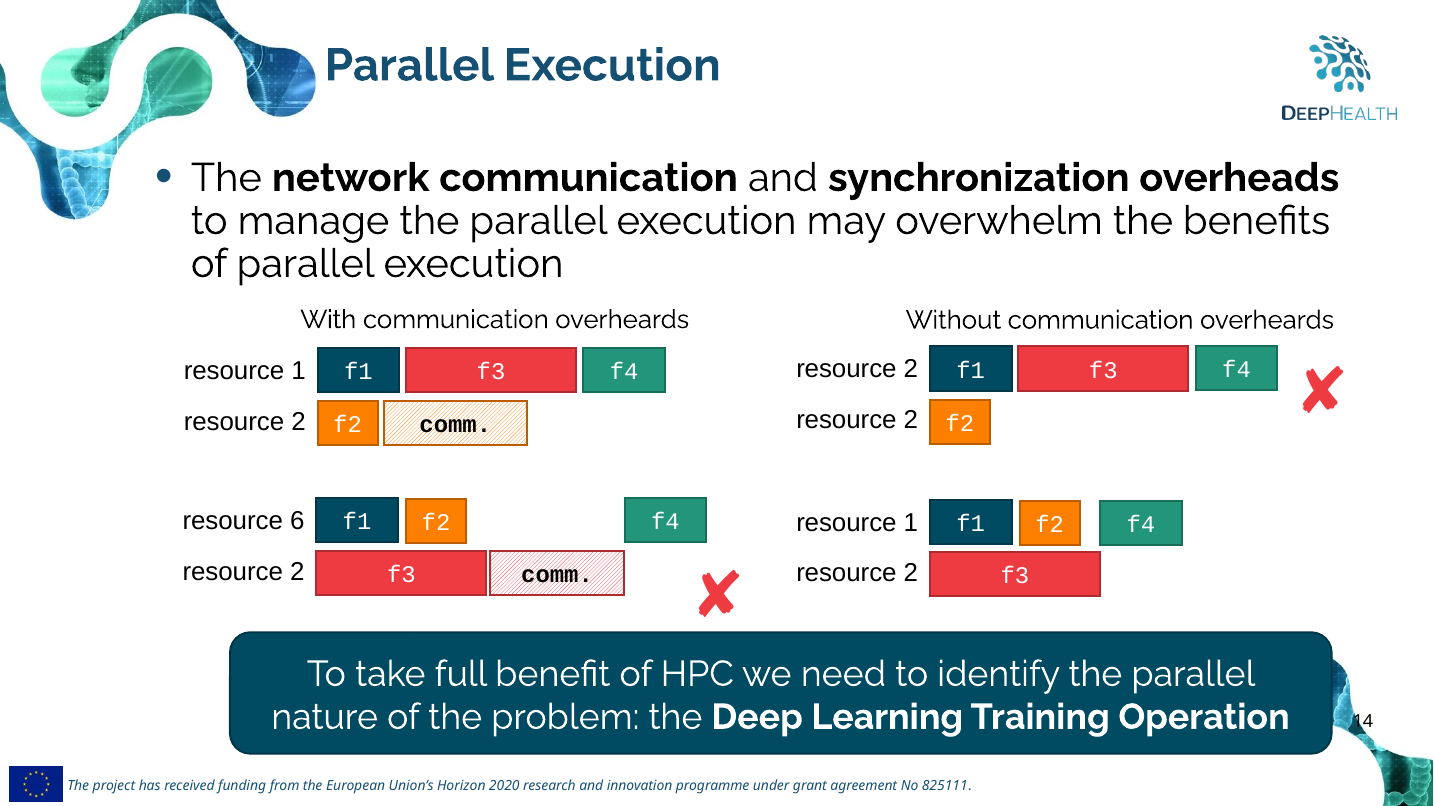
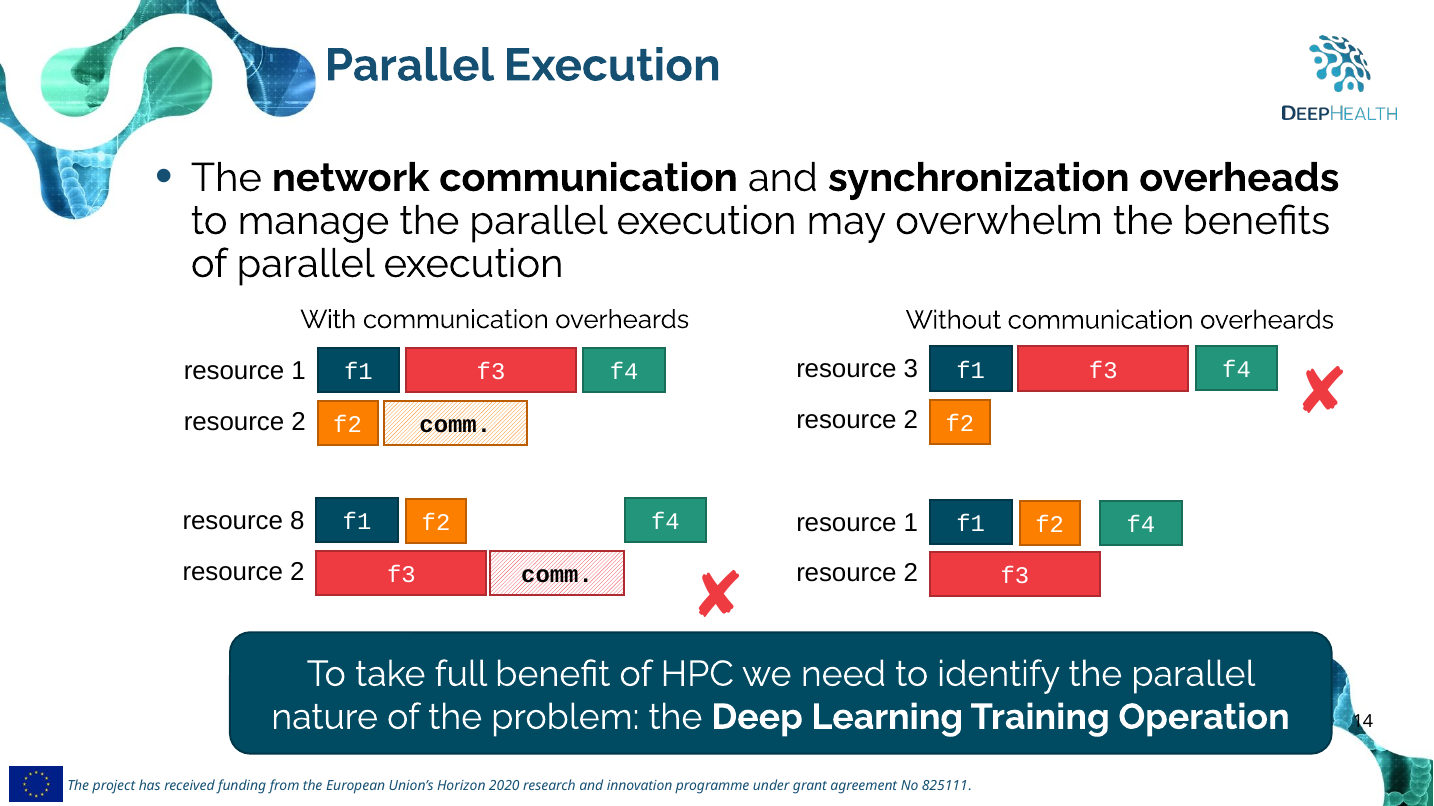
2 at (911, 370): 2 -> 3
6: 6 -> 8
